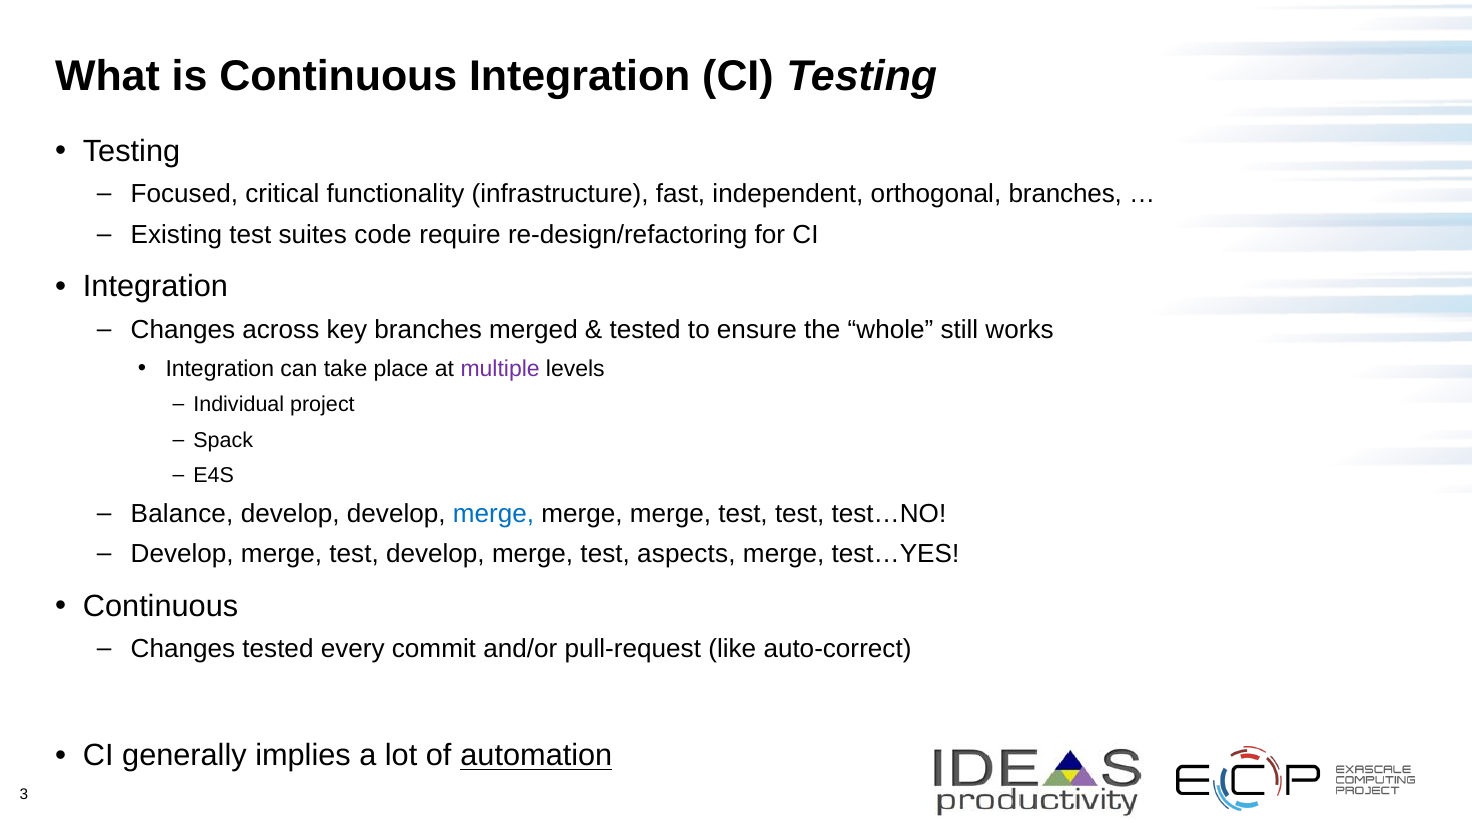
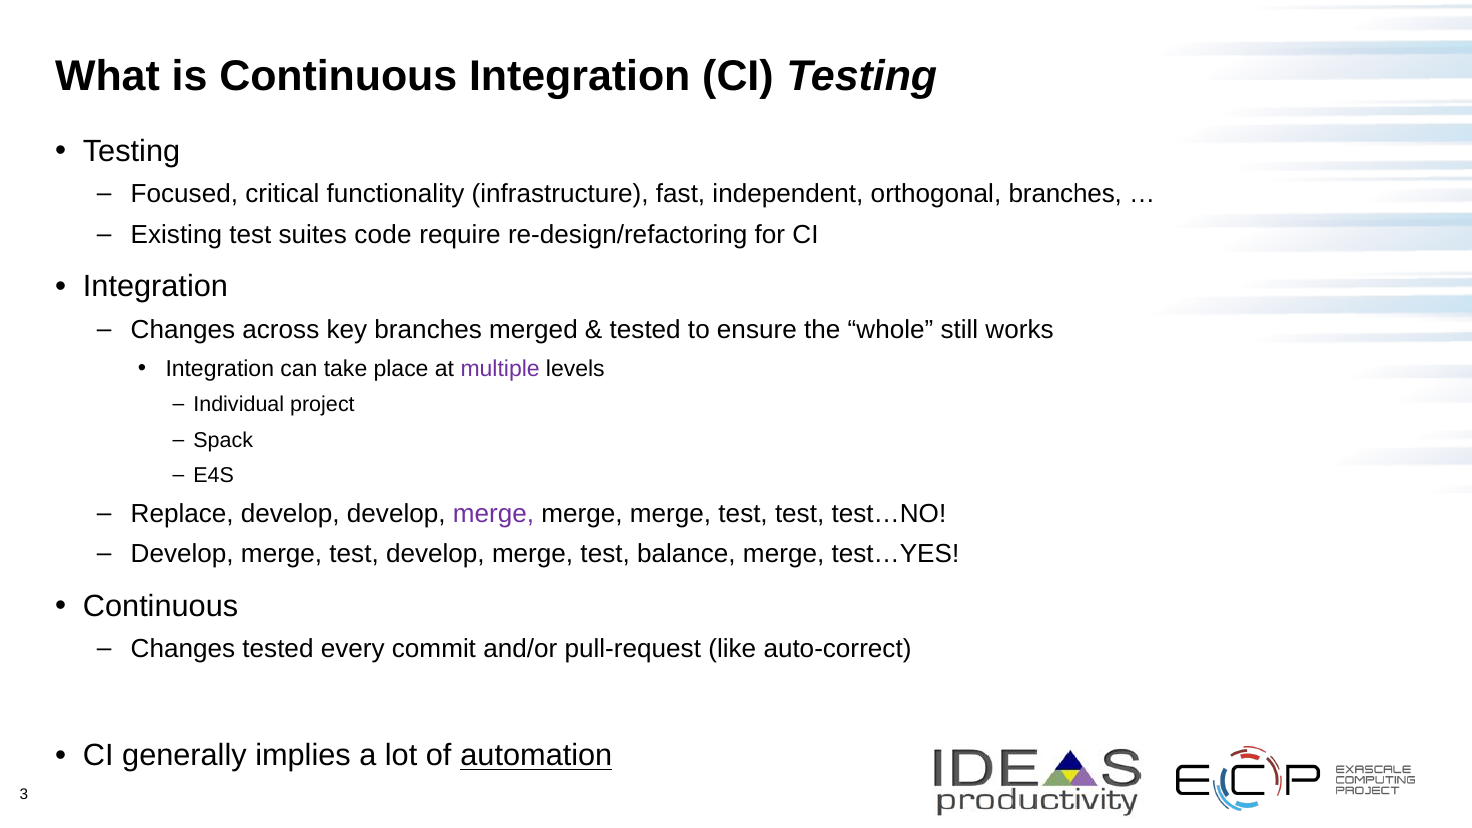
Balance: Balance -> Replace
merge at (493, 514) colour: blue -> purple
aspects: aspects -> balance
